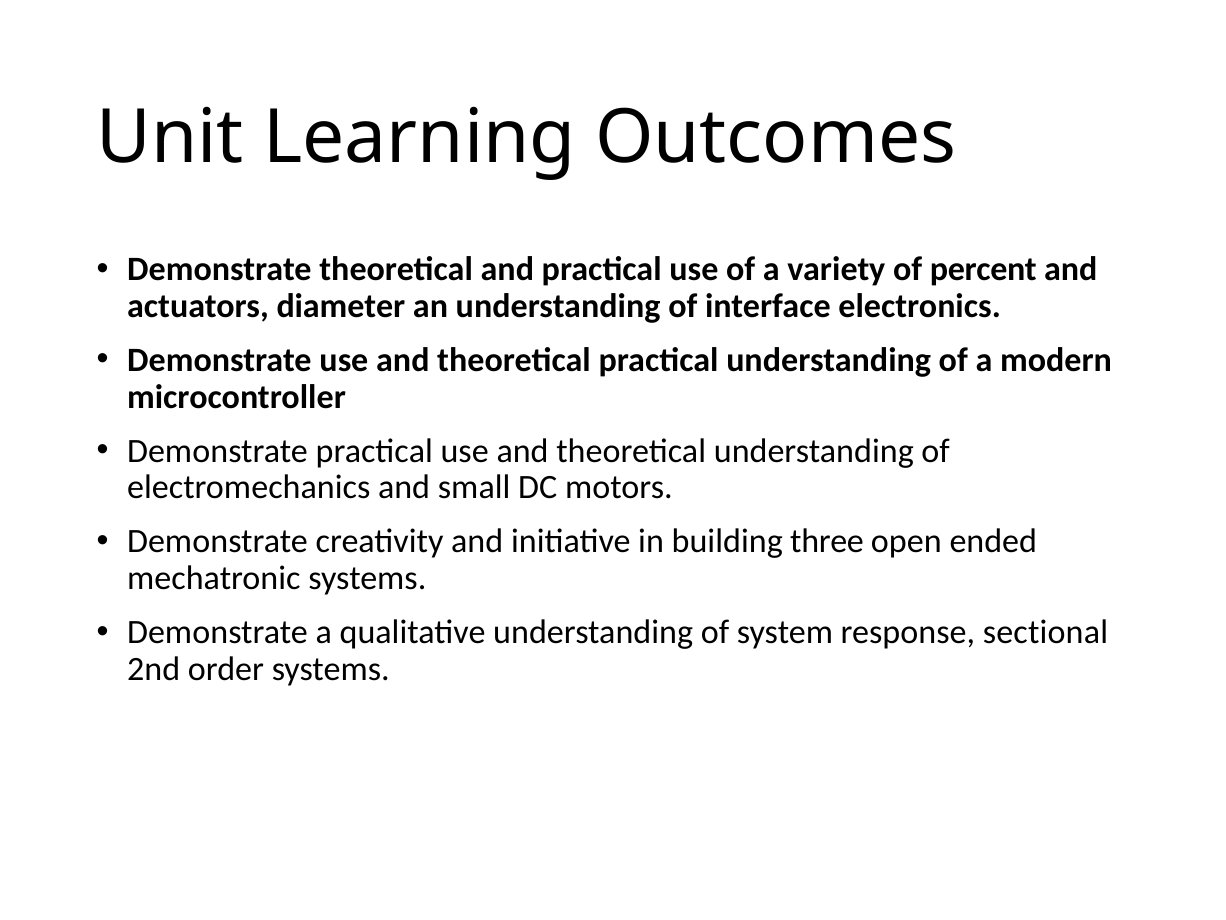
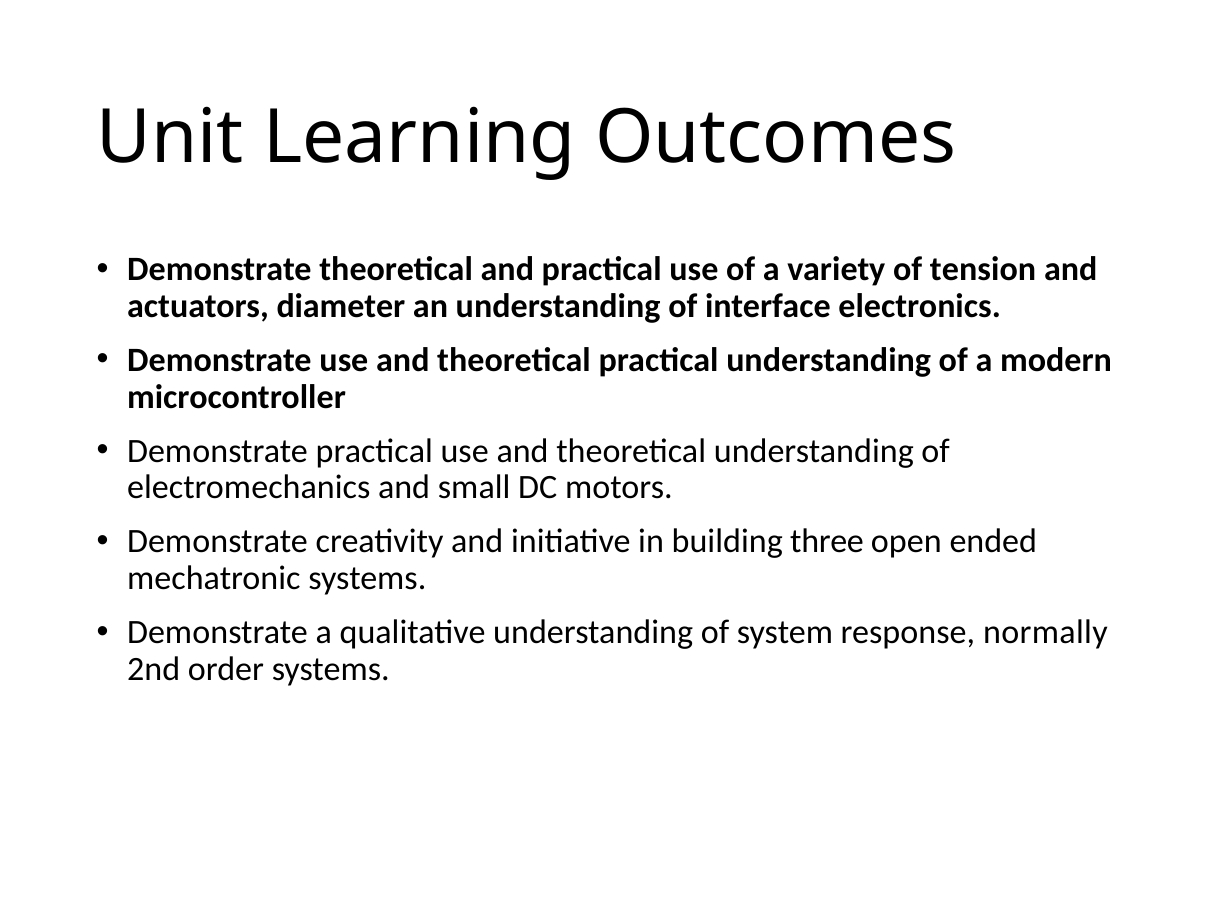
percent: percent -> tension
sectional: sectional -> normally
